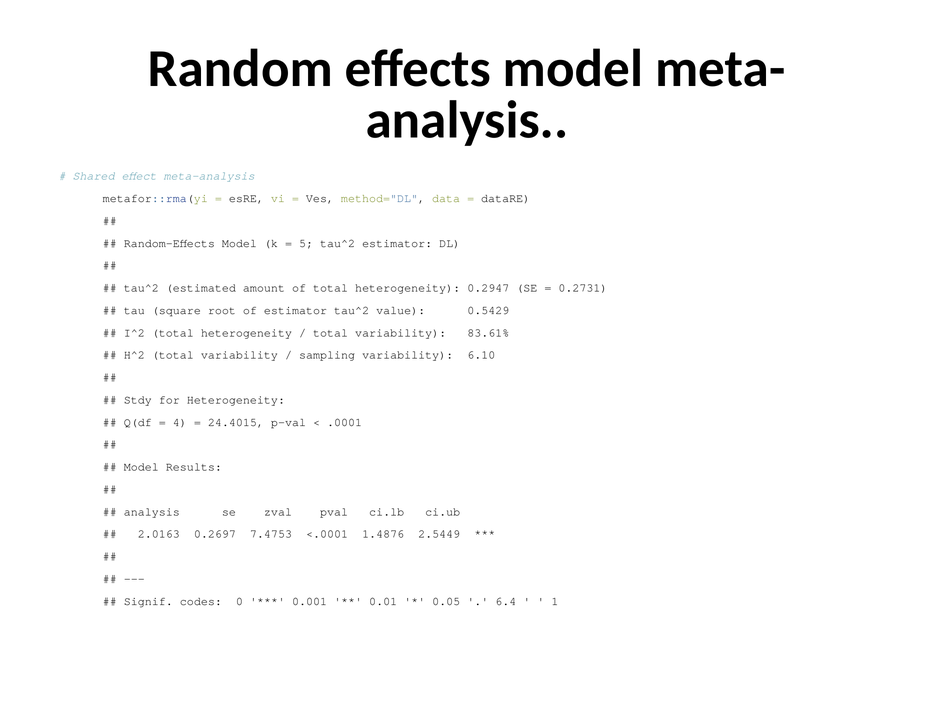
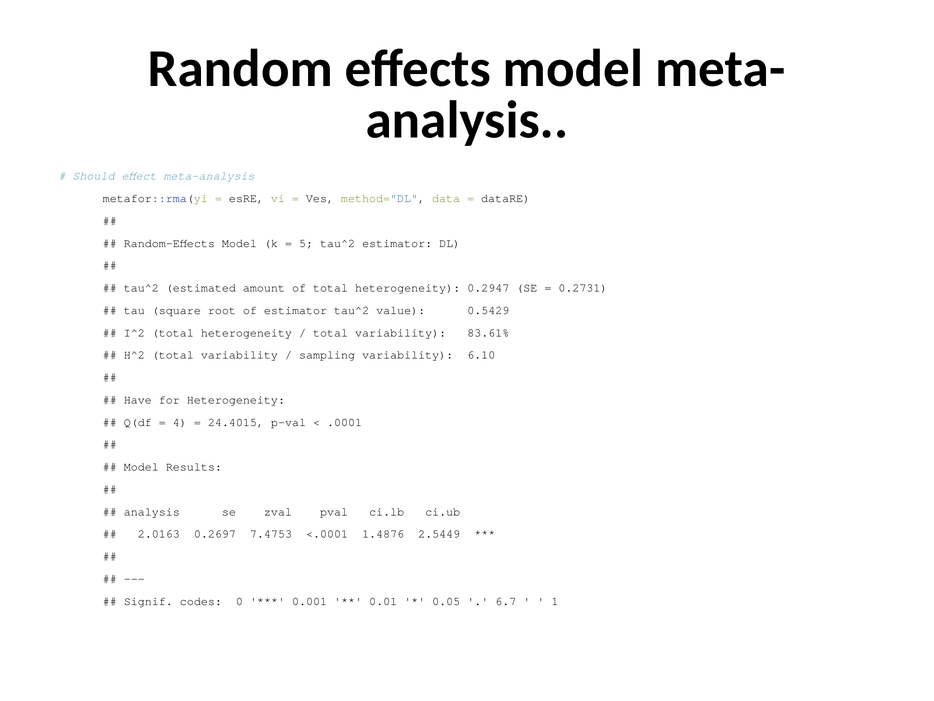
Shared: Shared -> Should
Stdy: Stdy -> Have
6.4: 6.4 -> 6.7
